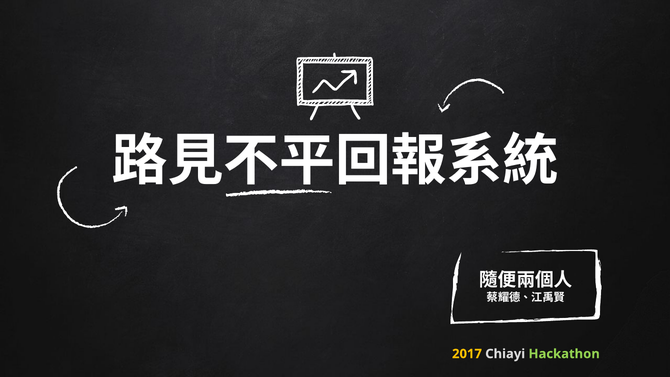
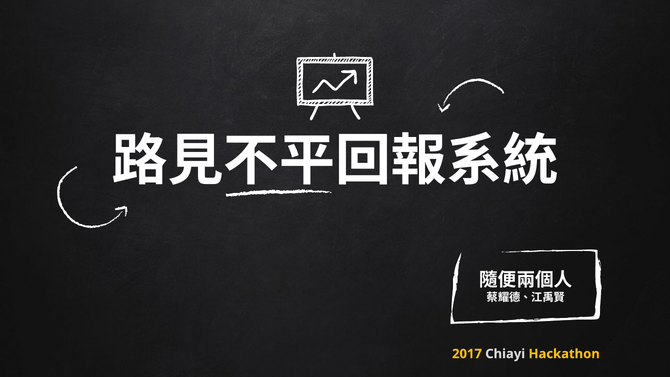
Hackathon colour: light green -> yellow
